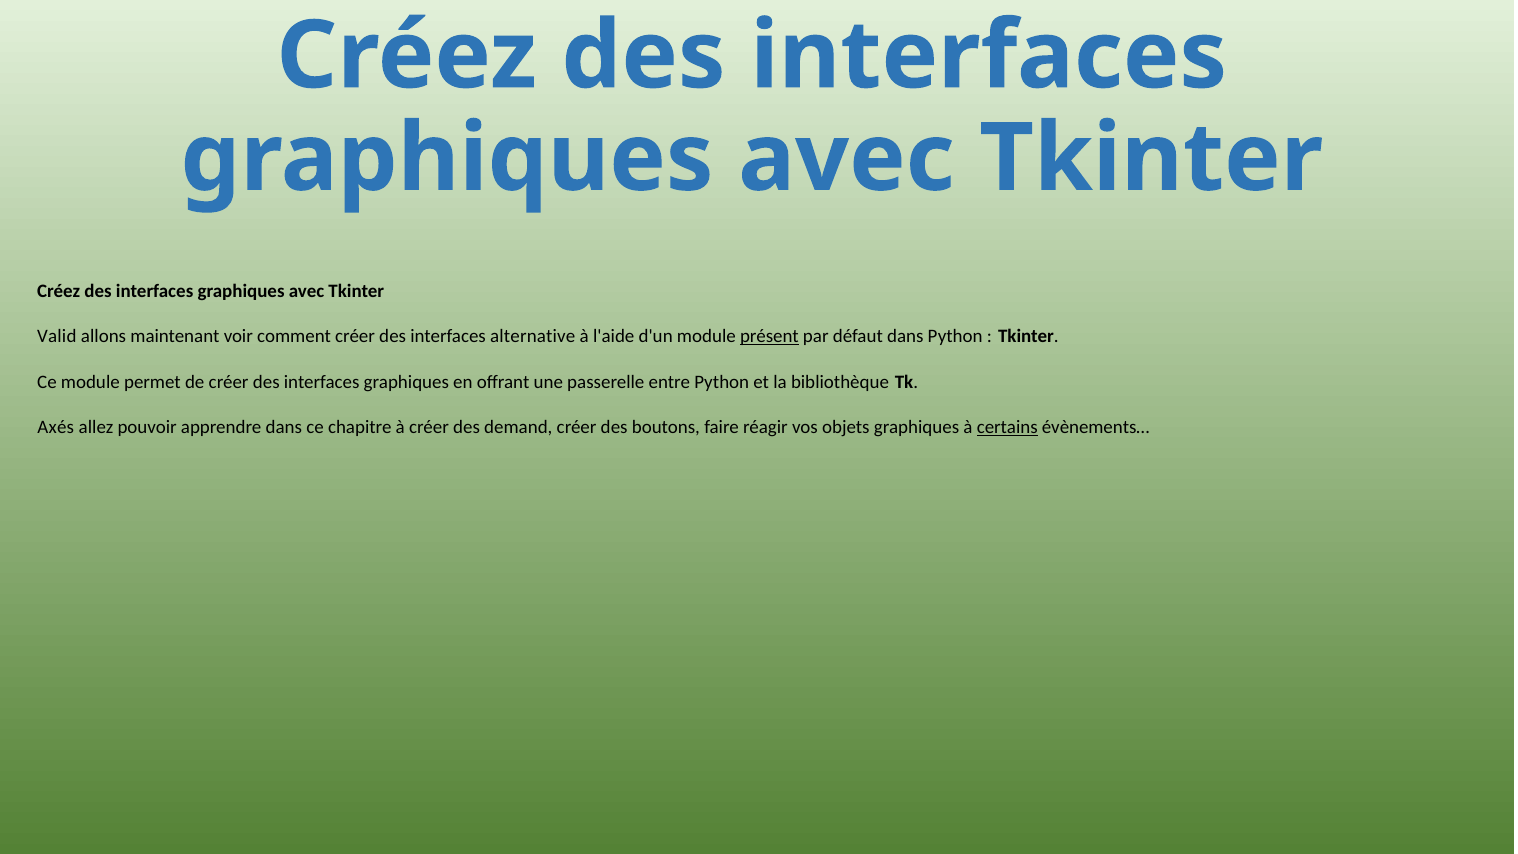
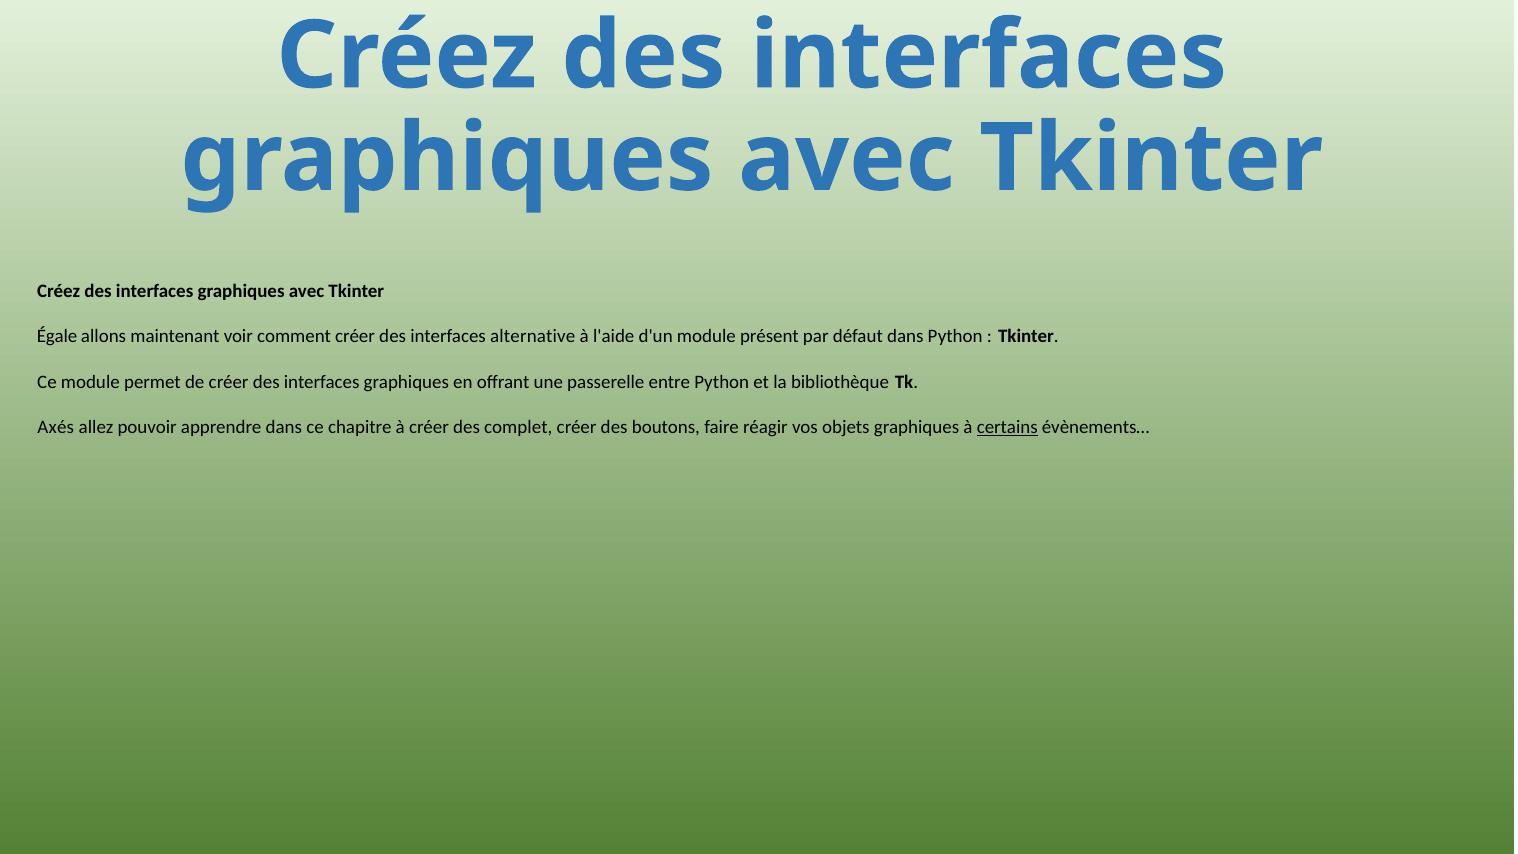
Valid: Valid -> Égale
présent underline: present -> none
demand: demand -> complet
